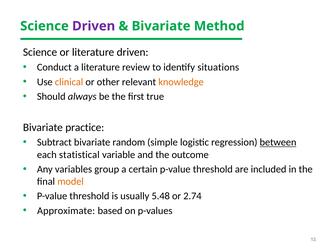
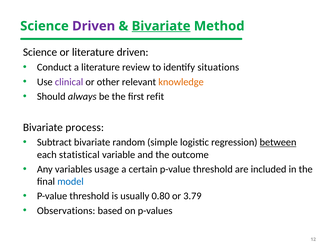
Bivariate at (161, 26) underline: none -> present
clinical colour: orange -> purple
true: true -> refit
practice: practice -> process
group: group -> usage
model colour: orange -> blue
5.48: 5.48 -> 0.80
2.74: 2.74 -> 3.79
Approximate: Approximate -> Observations
